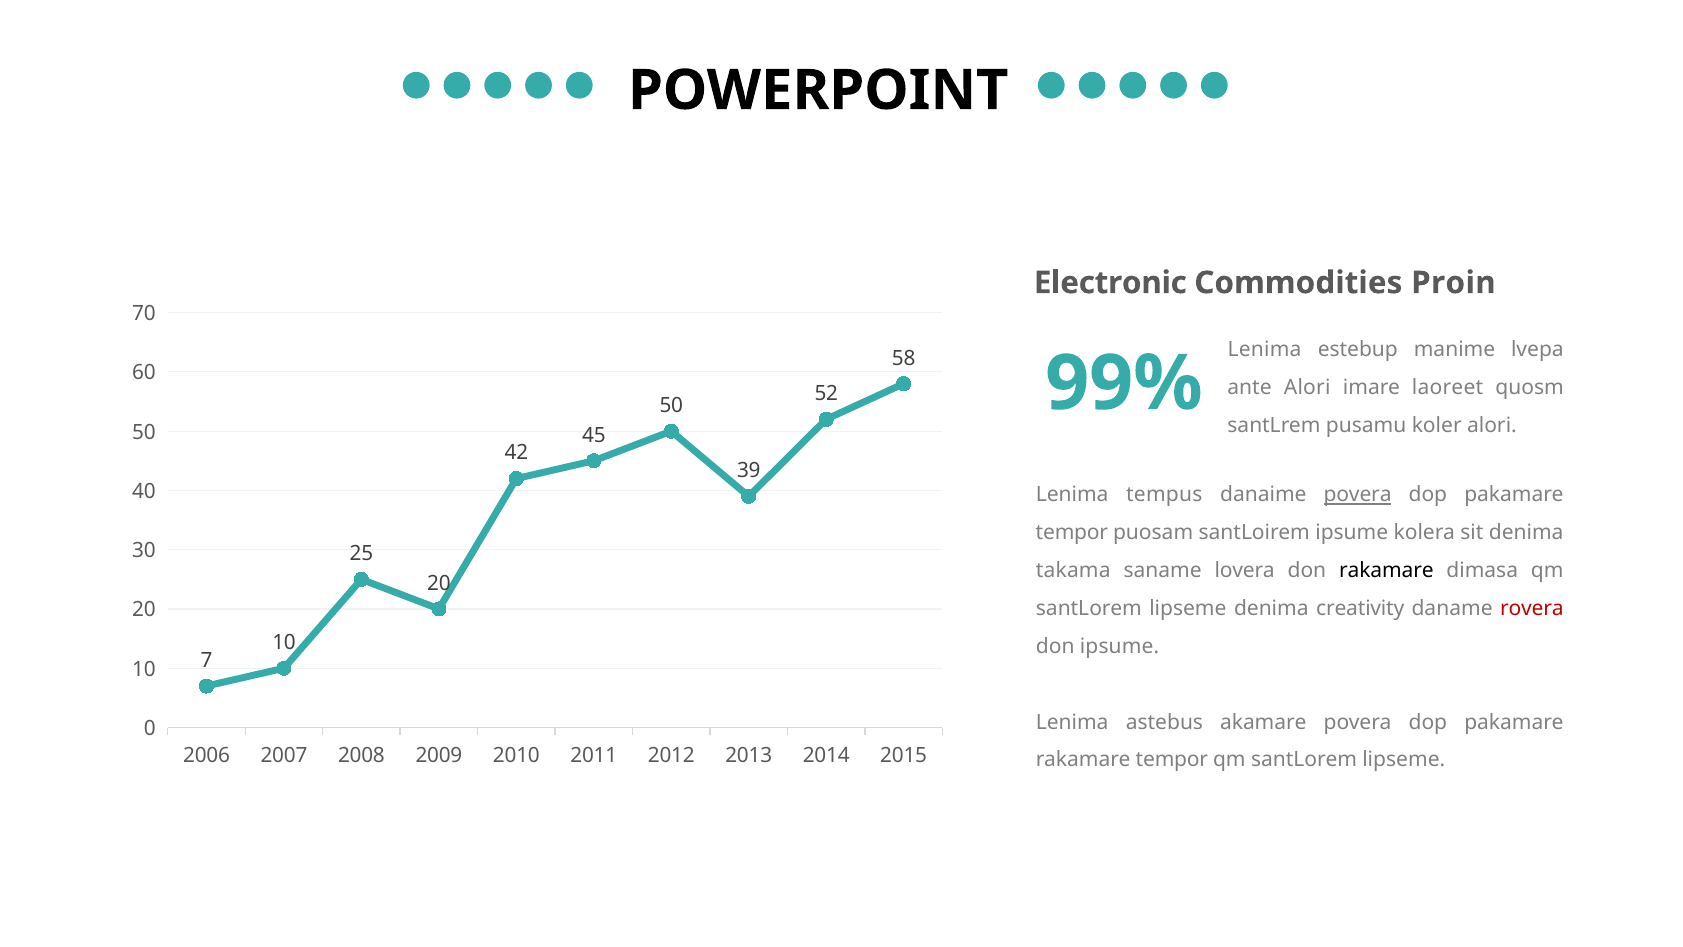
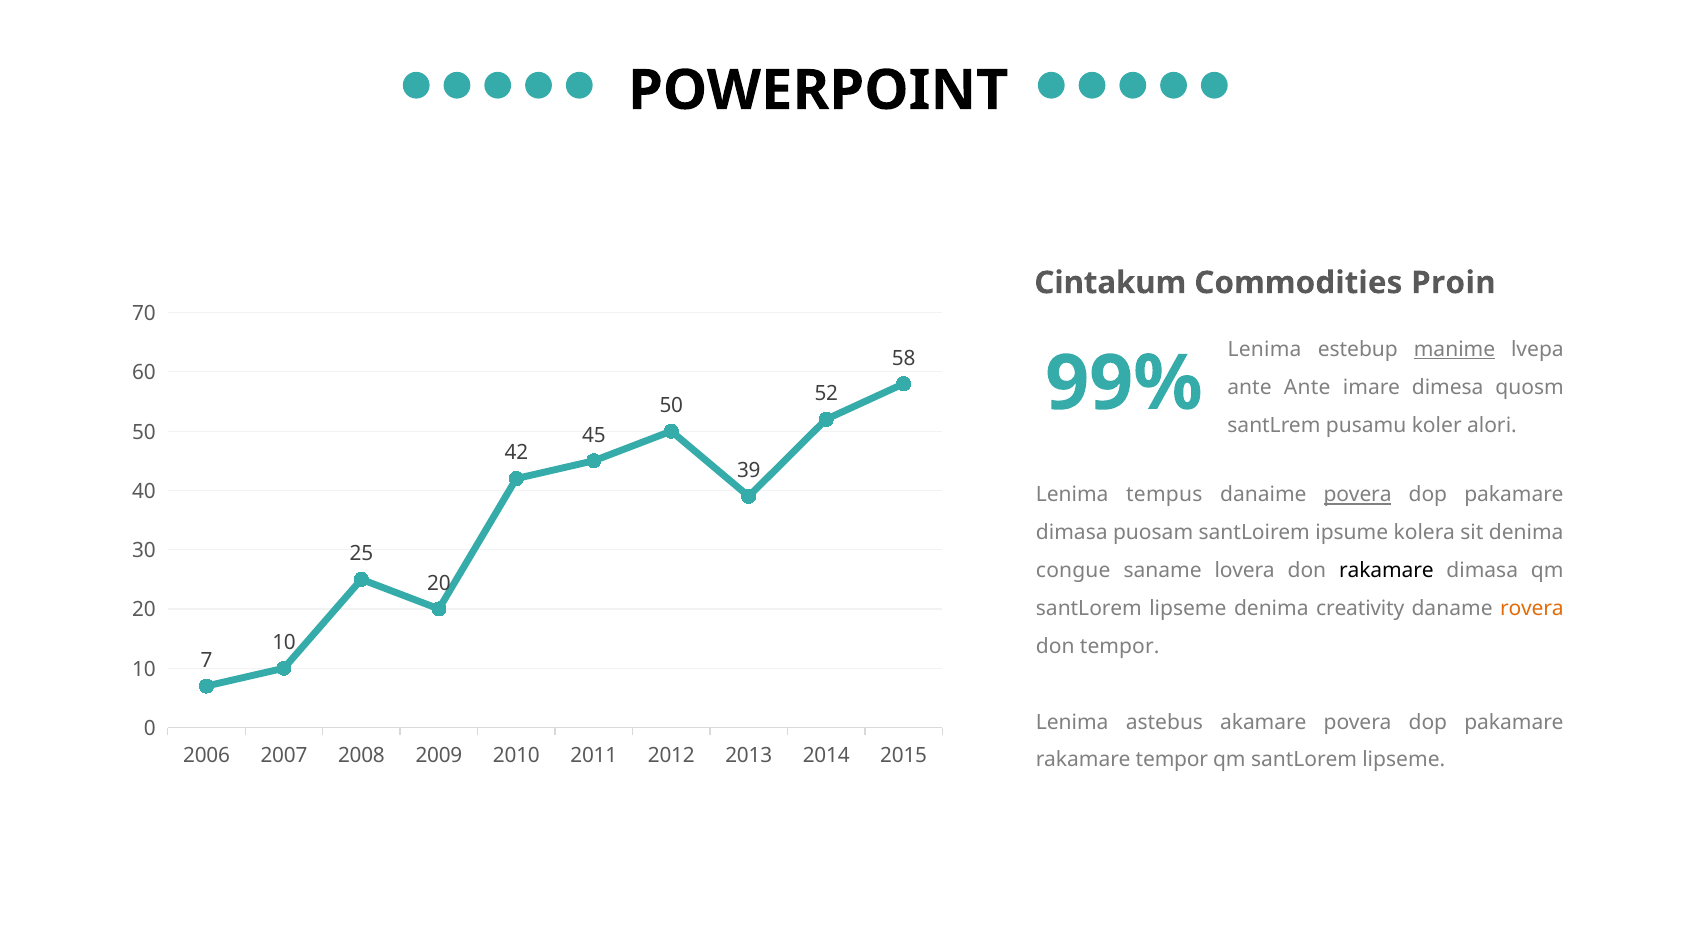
Electronic: Electronic -> Cintakum
manime underline: none -> present
ante Alori: Alori -> Ante
laoreet: laoreet -> dimesa
tempor at (1072, 533): tempor -> dimasa
takama: takama -> congue
rovera colour: red -> orange
don ipsume: ipsume -> tempor
